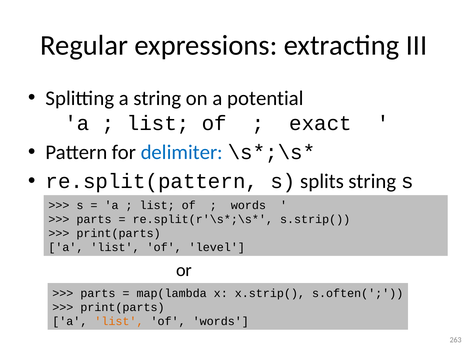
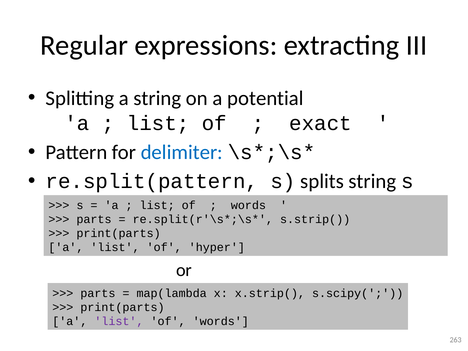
level: level -> hyper
s.often(: s.often( -> s.scipy(
list at (119, 321) colour: orange -> purple
